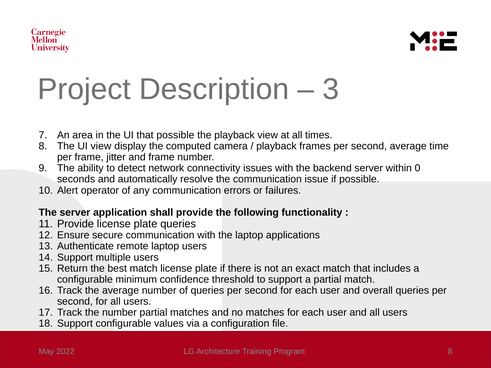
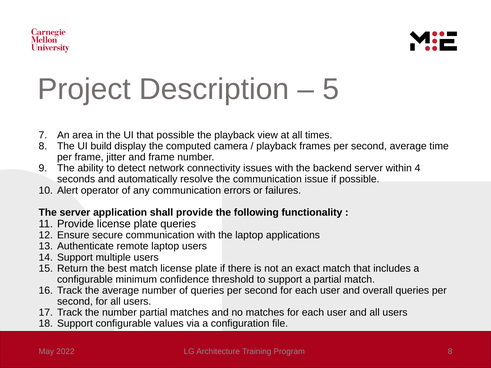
3: 3 -> 5
UI view: view -> build
0: 0 -> 4
